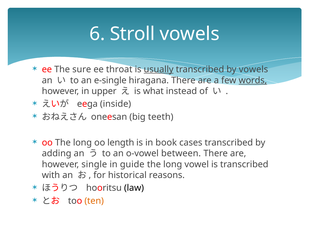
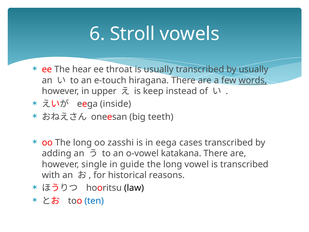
sure: sure -> hear
usually at (159, 69) underline: present -> none
by vowels: vowels -> usually
e-single: e-single -> e-touch
what: what -> keep
length: length -> zasshi
in book: book -> eega
between: between -> katakana
ten colour: orange -> blue
